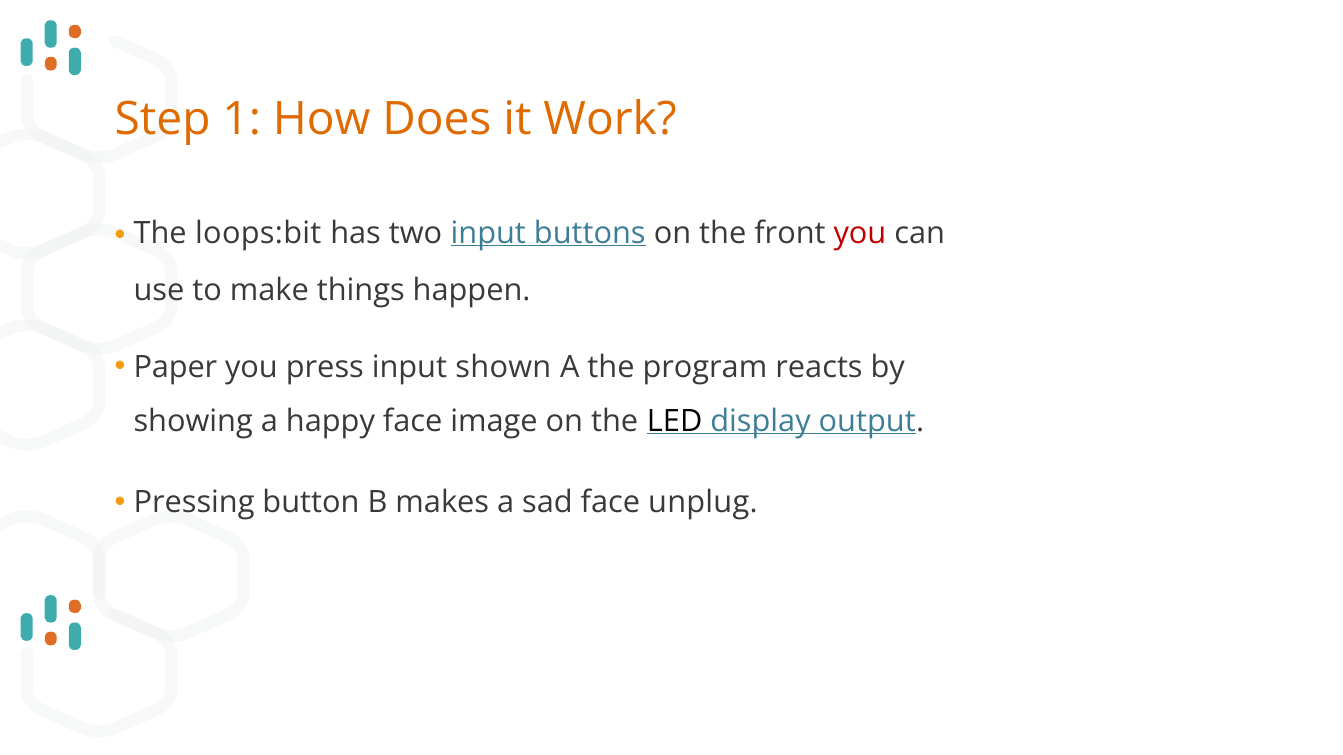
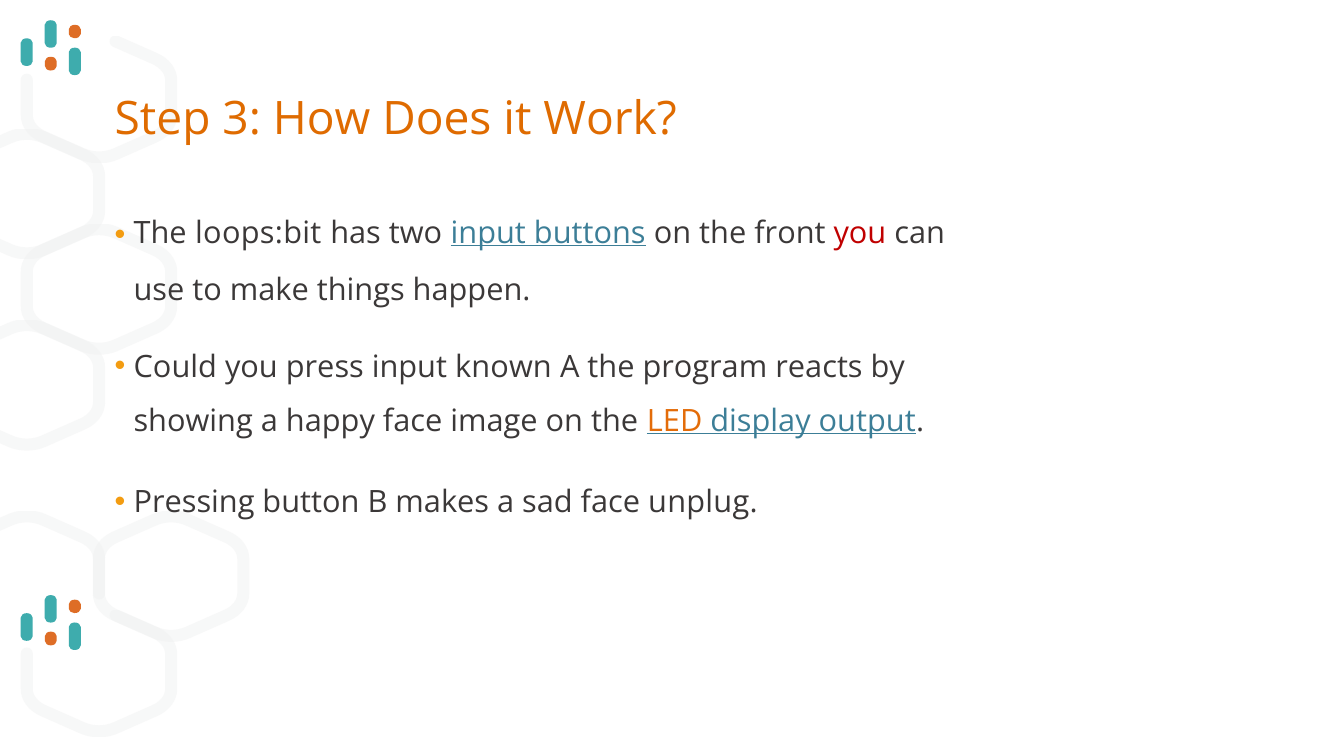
1: 1 -> 3
Paper: Paper -> Could
shown: shown -> known
LED colour: black -> orange
